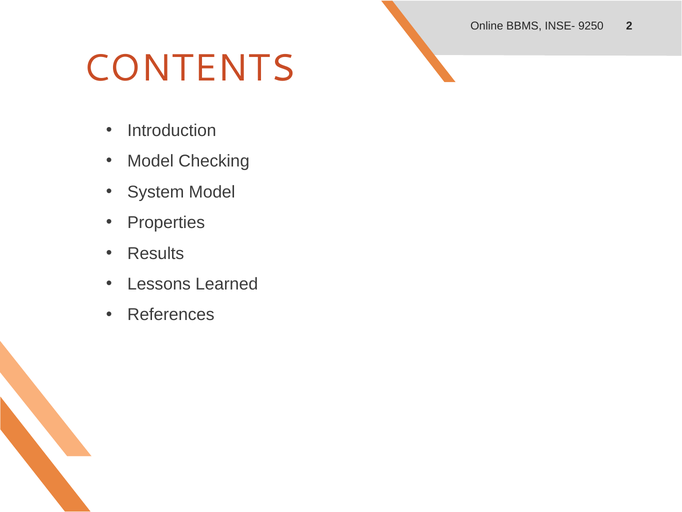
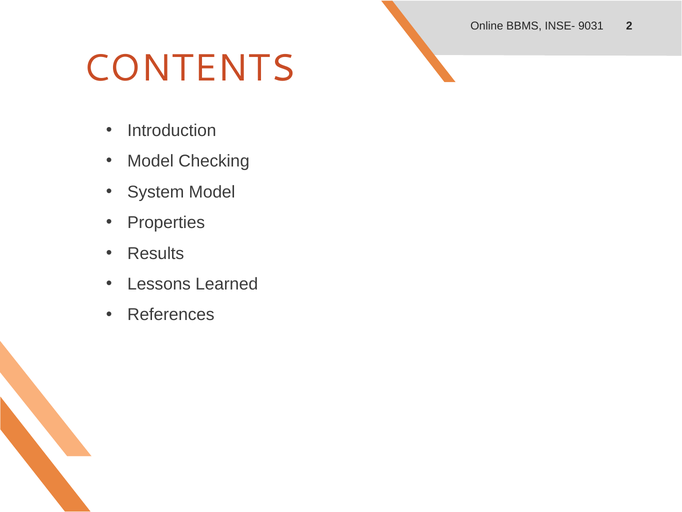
9250: 9250 -> 9031
